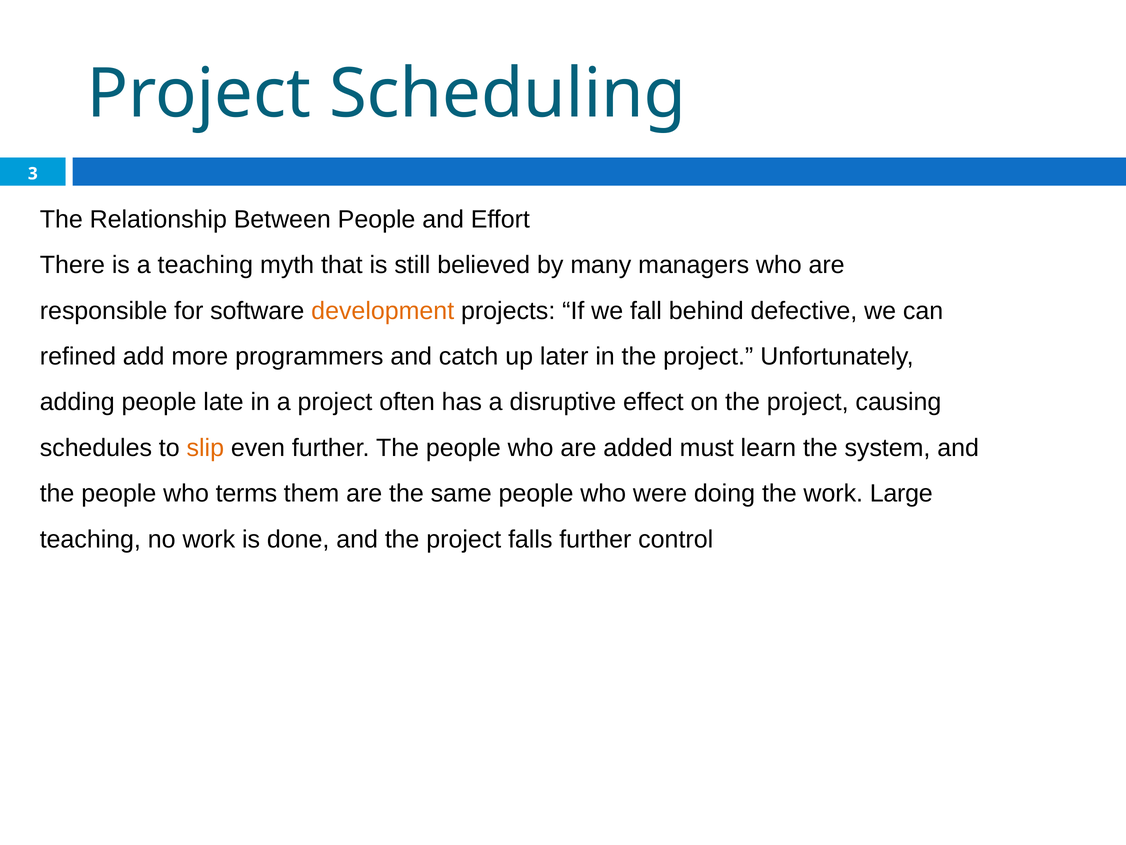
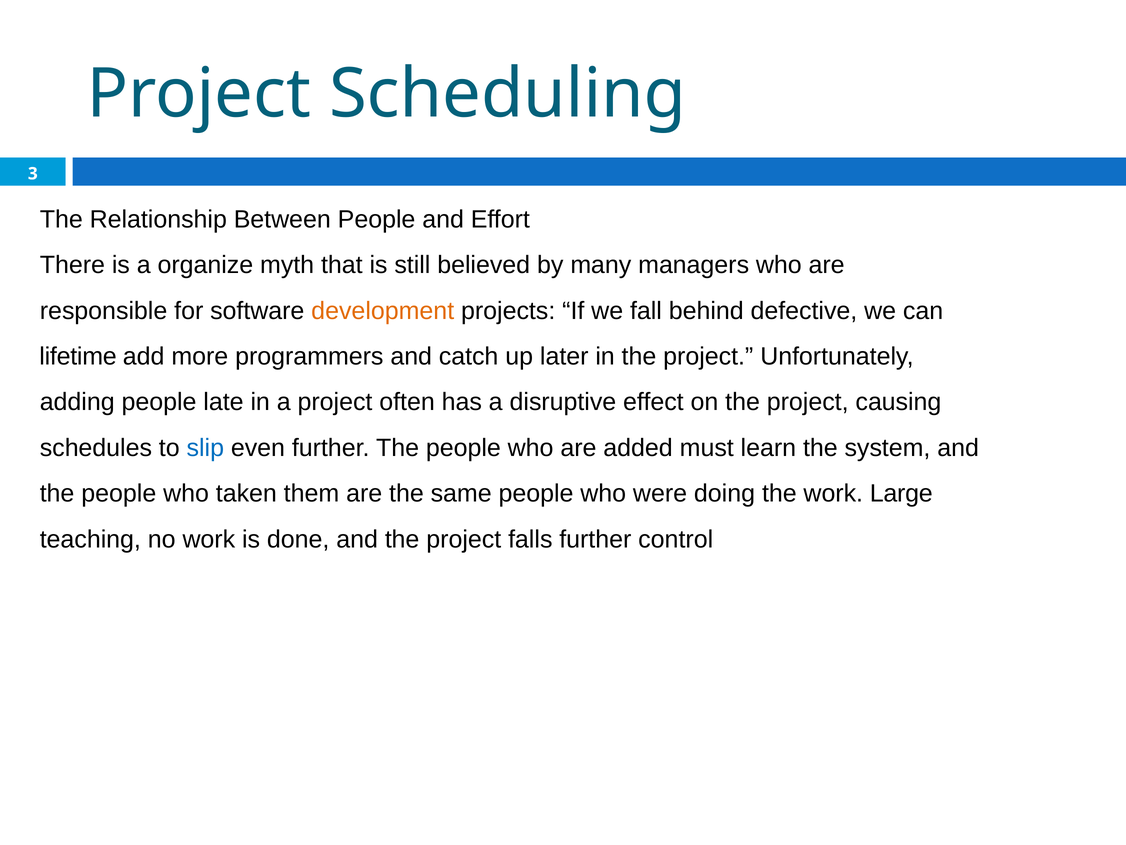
a teaching: teaching -> organize
refined: refined -> lifetime
slip colour: orange -> blue
terms: terms -> taken
